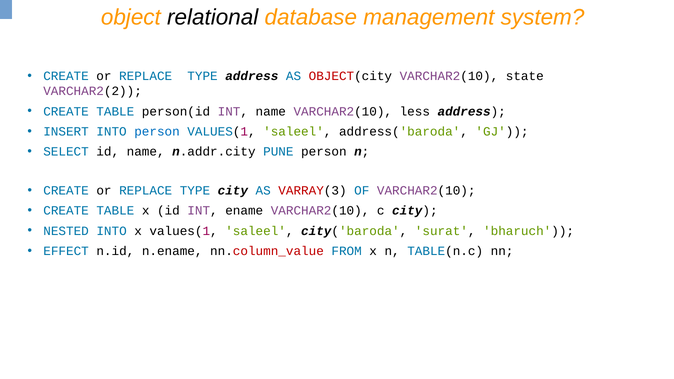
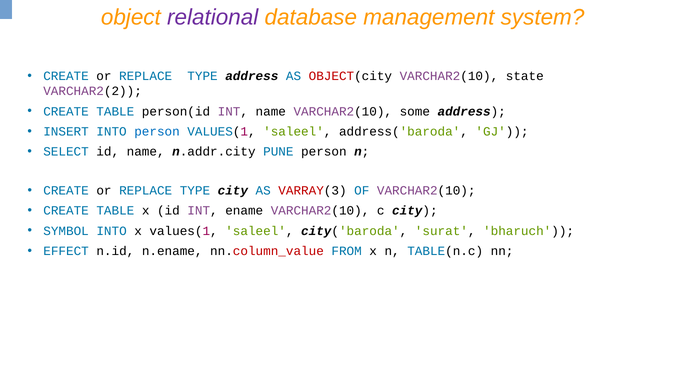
relational colour: black -> purple
less: less -> some
NESTED: NESTED -> SYMBOL
